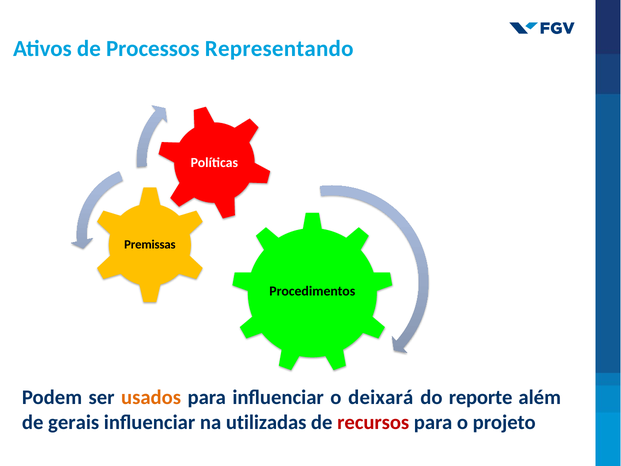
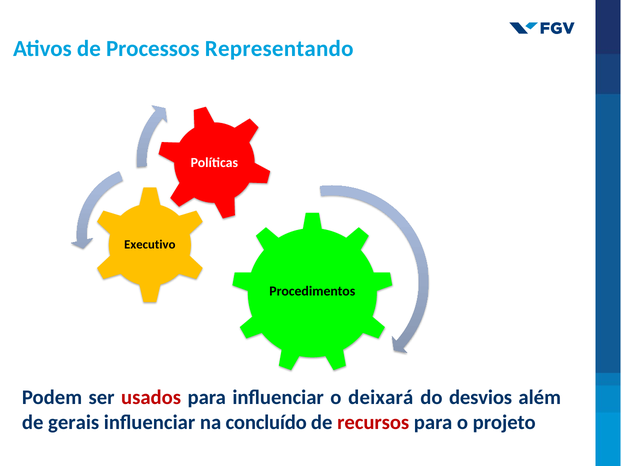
Premissas: Premissas -> Executivo
usados colour: orange -> red
reporte: reporte -> desvios
utilizadas: utilizadas -> concluído
